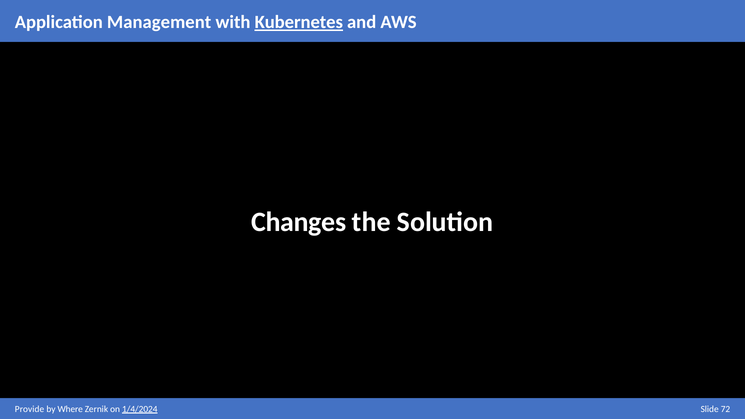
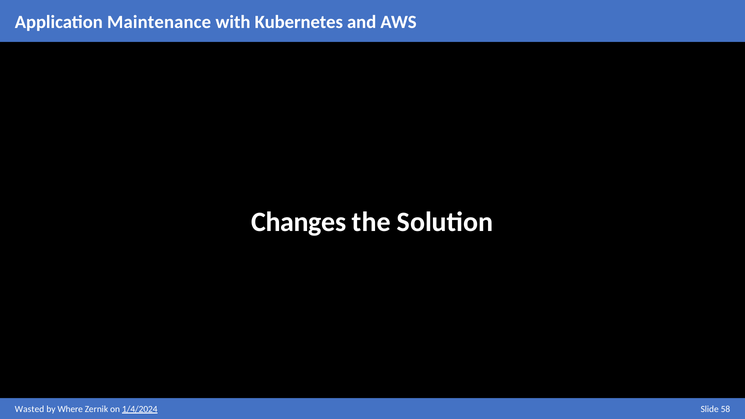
Management: Management -> Maintenance
Kubernetes underline: present -> none
Provide: Provide -> Wasted
72: 72 -> 58
